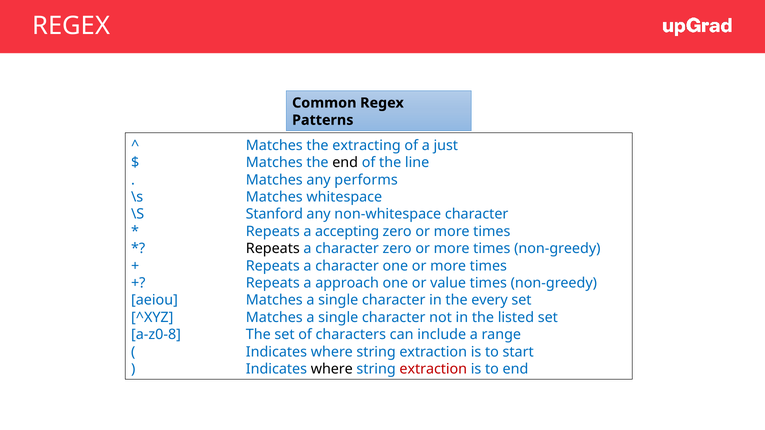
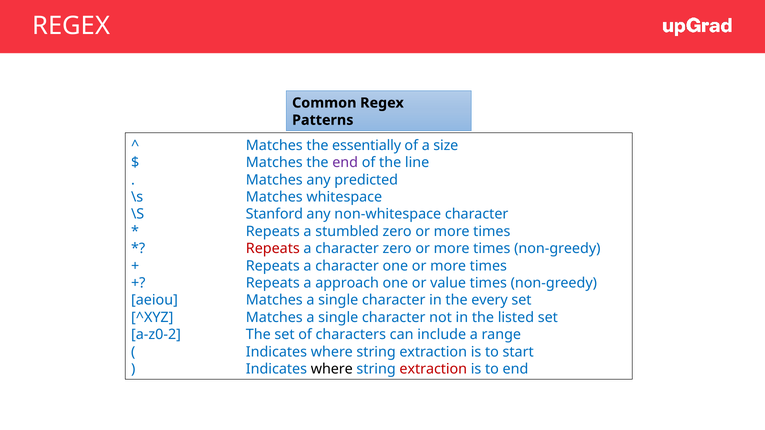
extracting: extracting -> essentially
just: just -> size
end at (345, 163) colour: black -> purple
performs: performs -> predicted
accepting: accepting -> stumbled
Repeats at (273, 249) colour: black -> red
a-z0-8: a-z0-8 -> a-z0-2
